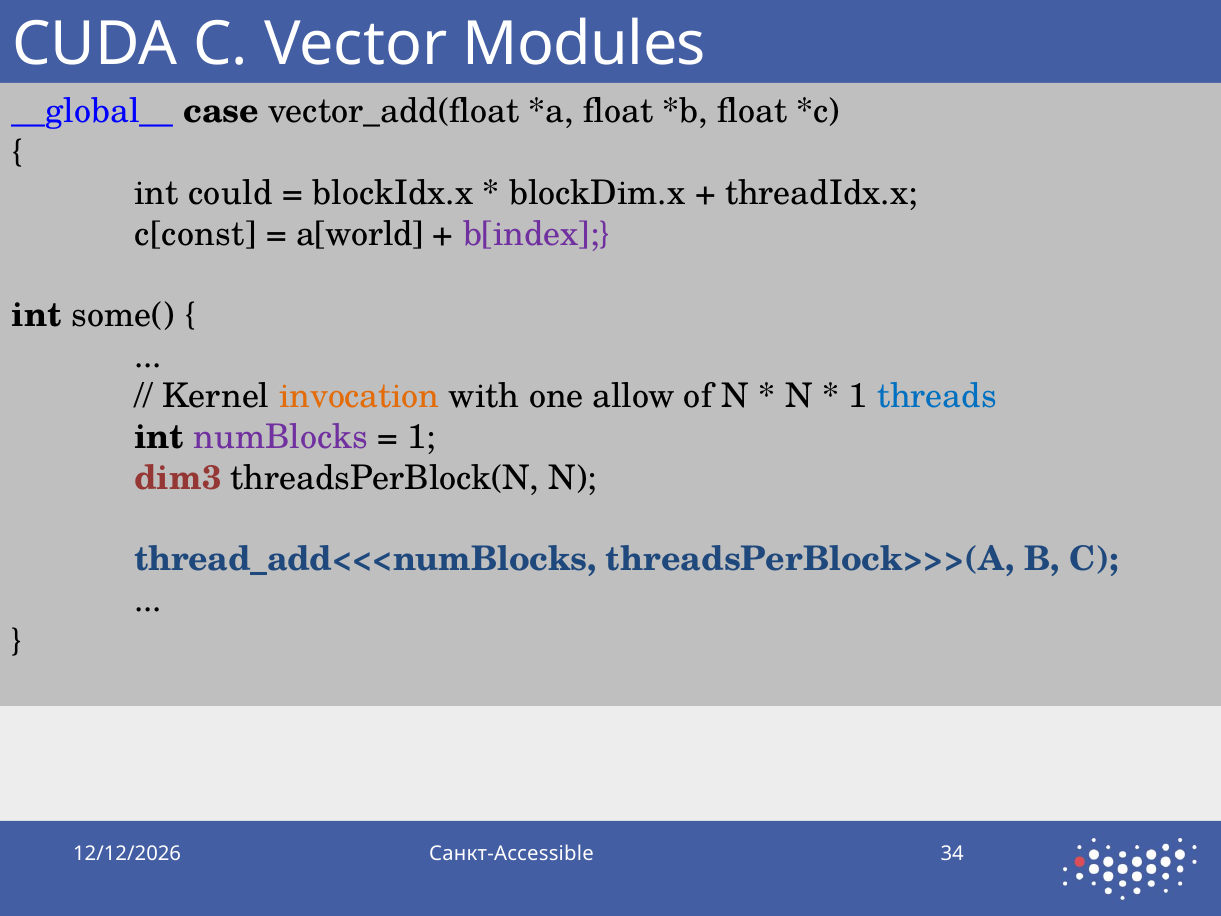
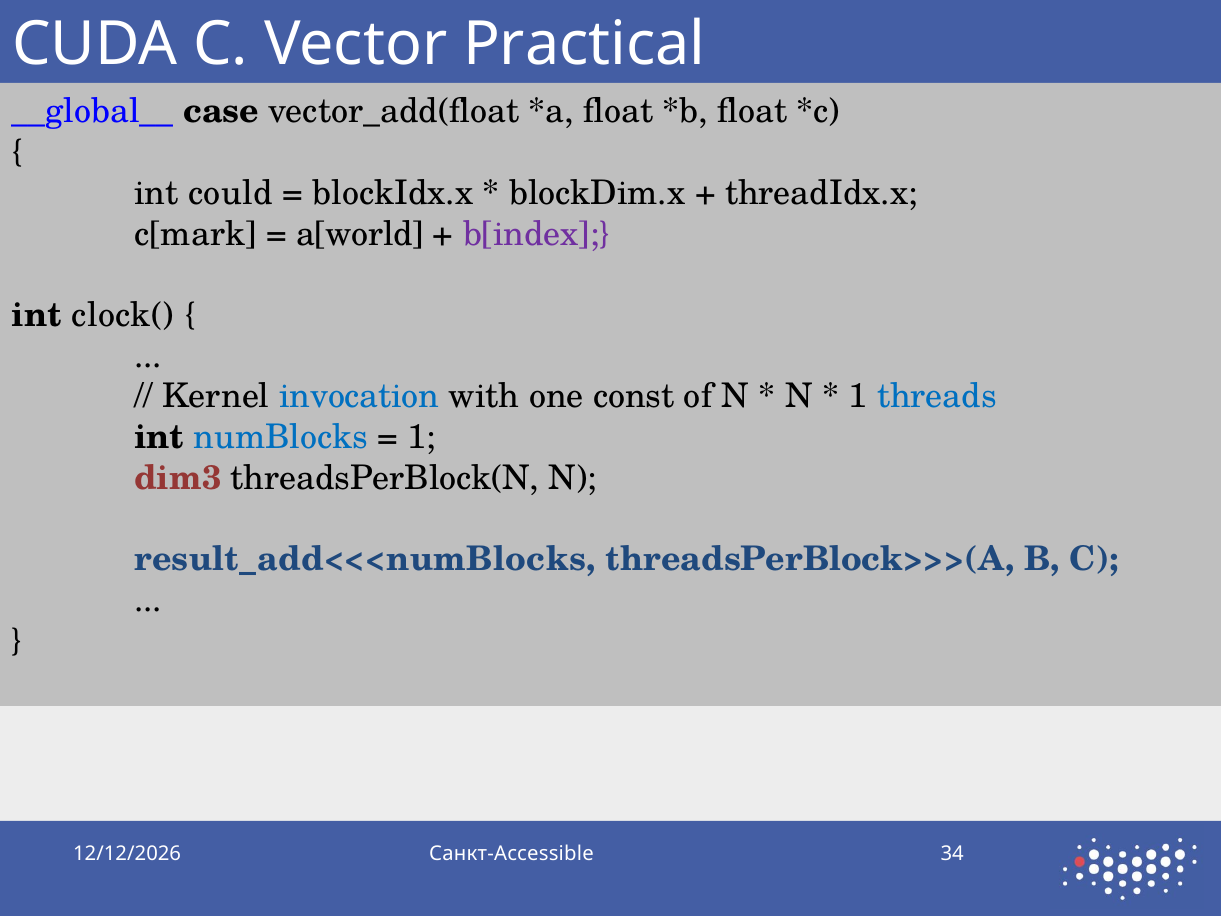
Modules: Modules -> Practical
c[const: c[const -> c[mark
some(: some( -> clock(
invocation colour: orange -> blue
allow: allow -> const
numBlocks colour: purple -> blue
thread_add<<<numBlocks: thread_add<<<numBlocks -> result_add<<<numBlocks
